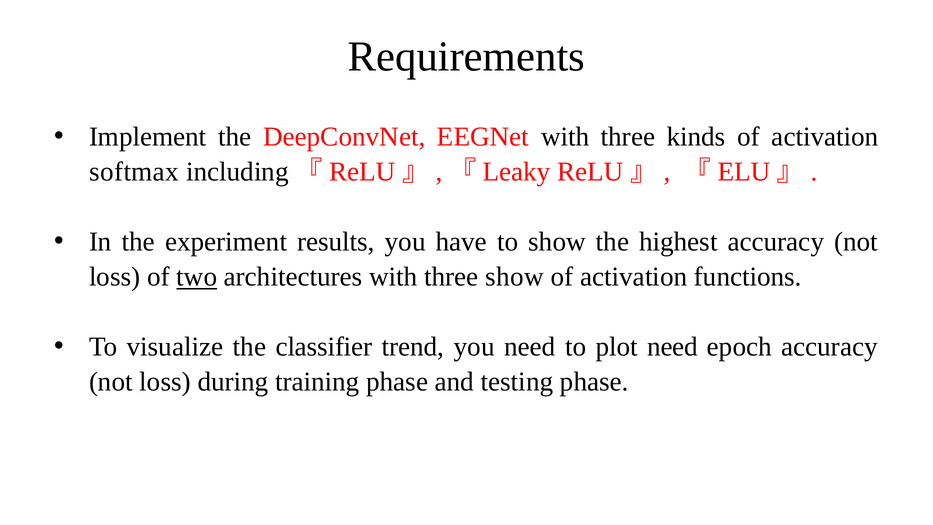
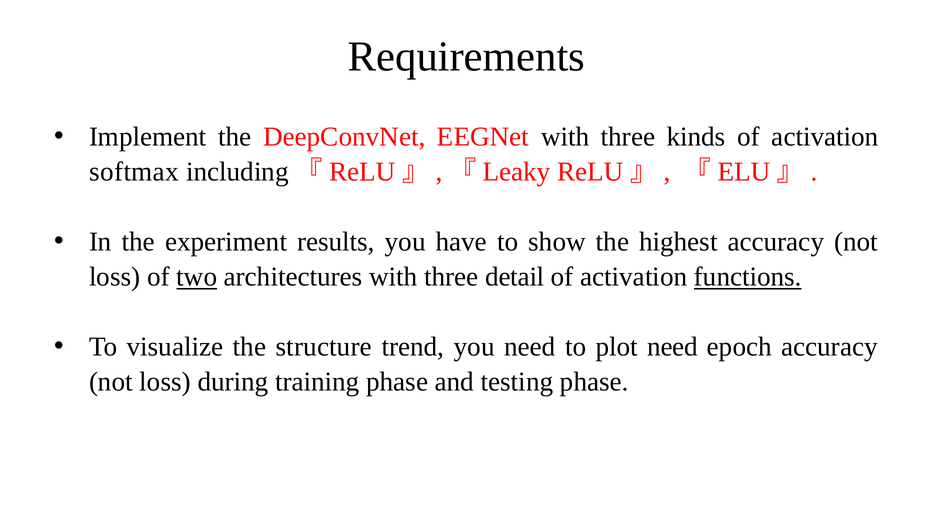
three show: show -> detail
functions underline: none -> present
classifier: classifier -> structure
